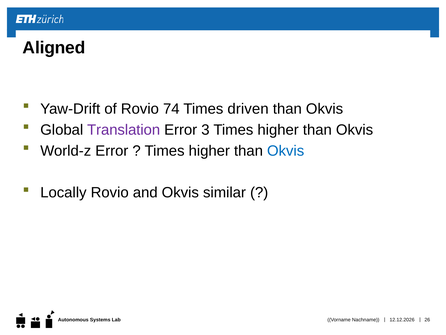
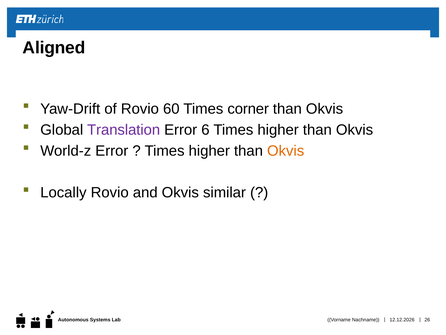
74: 74 -> 60
driven: driven -> corner
3: 3 -> 6
Okvis at (286, 151) colour: blue -> orange
